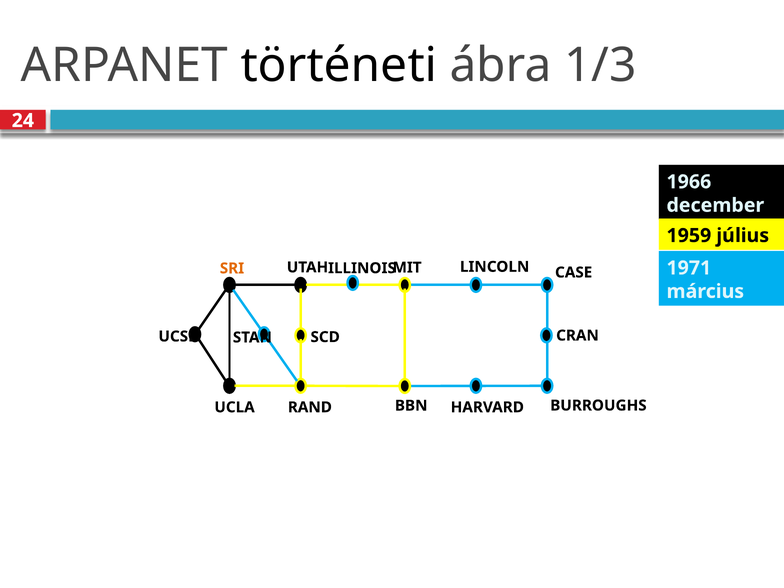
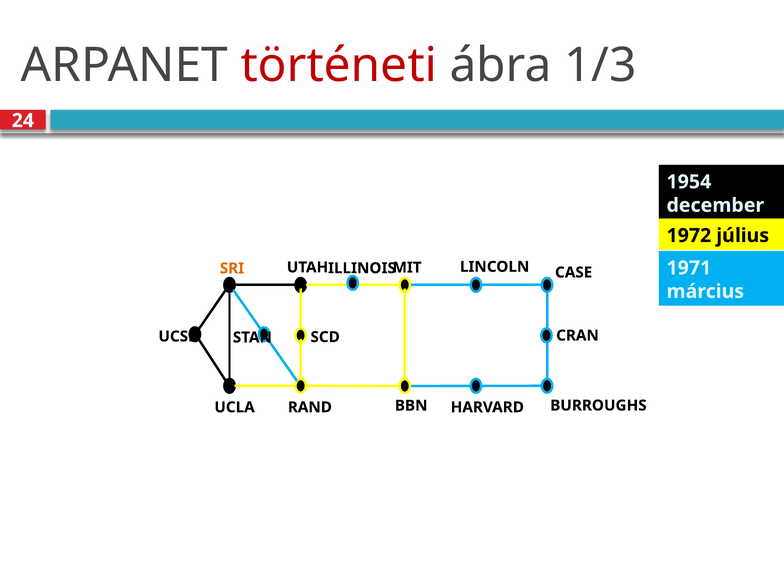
történeti colour: black -> red
1966: 1966 -> 1954
1959: 1959 -> 1972
